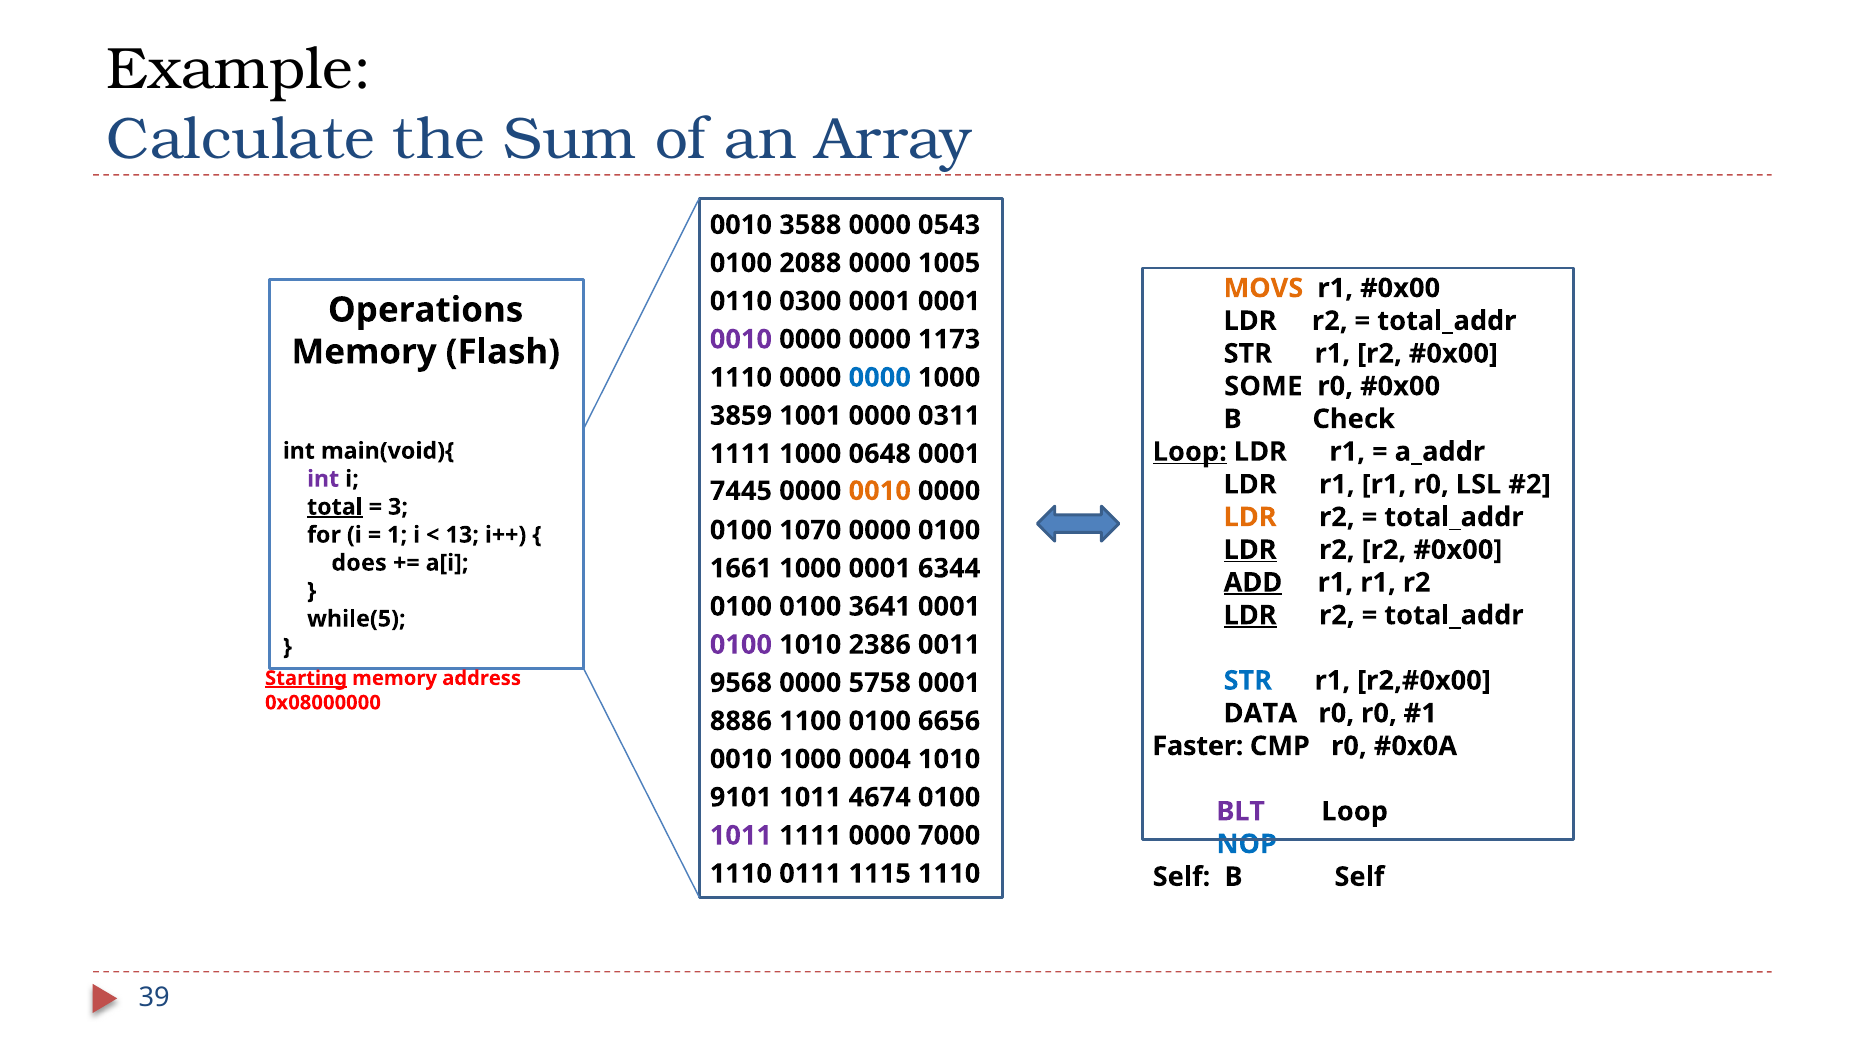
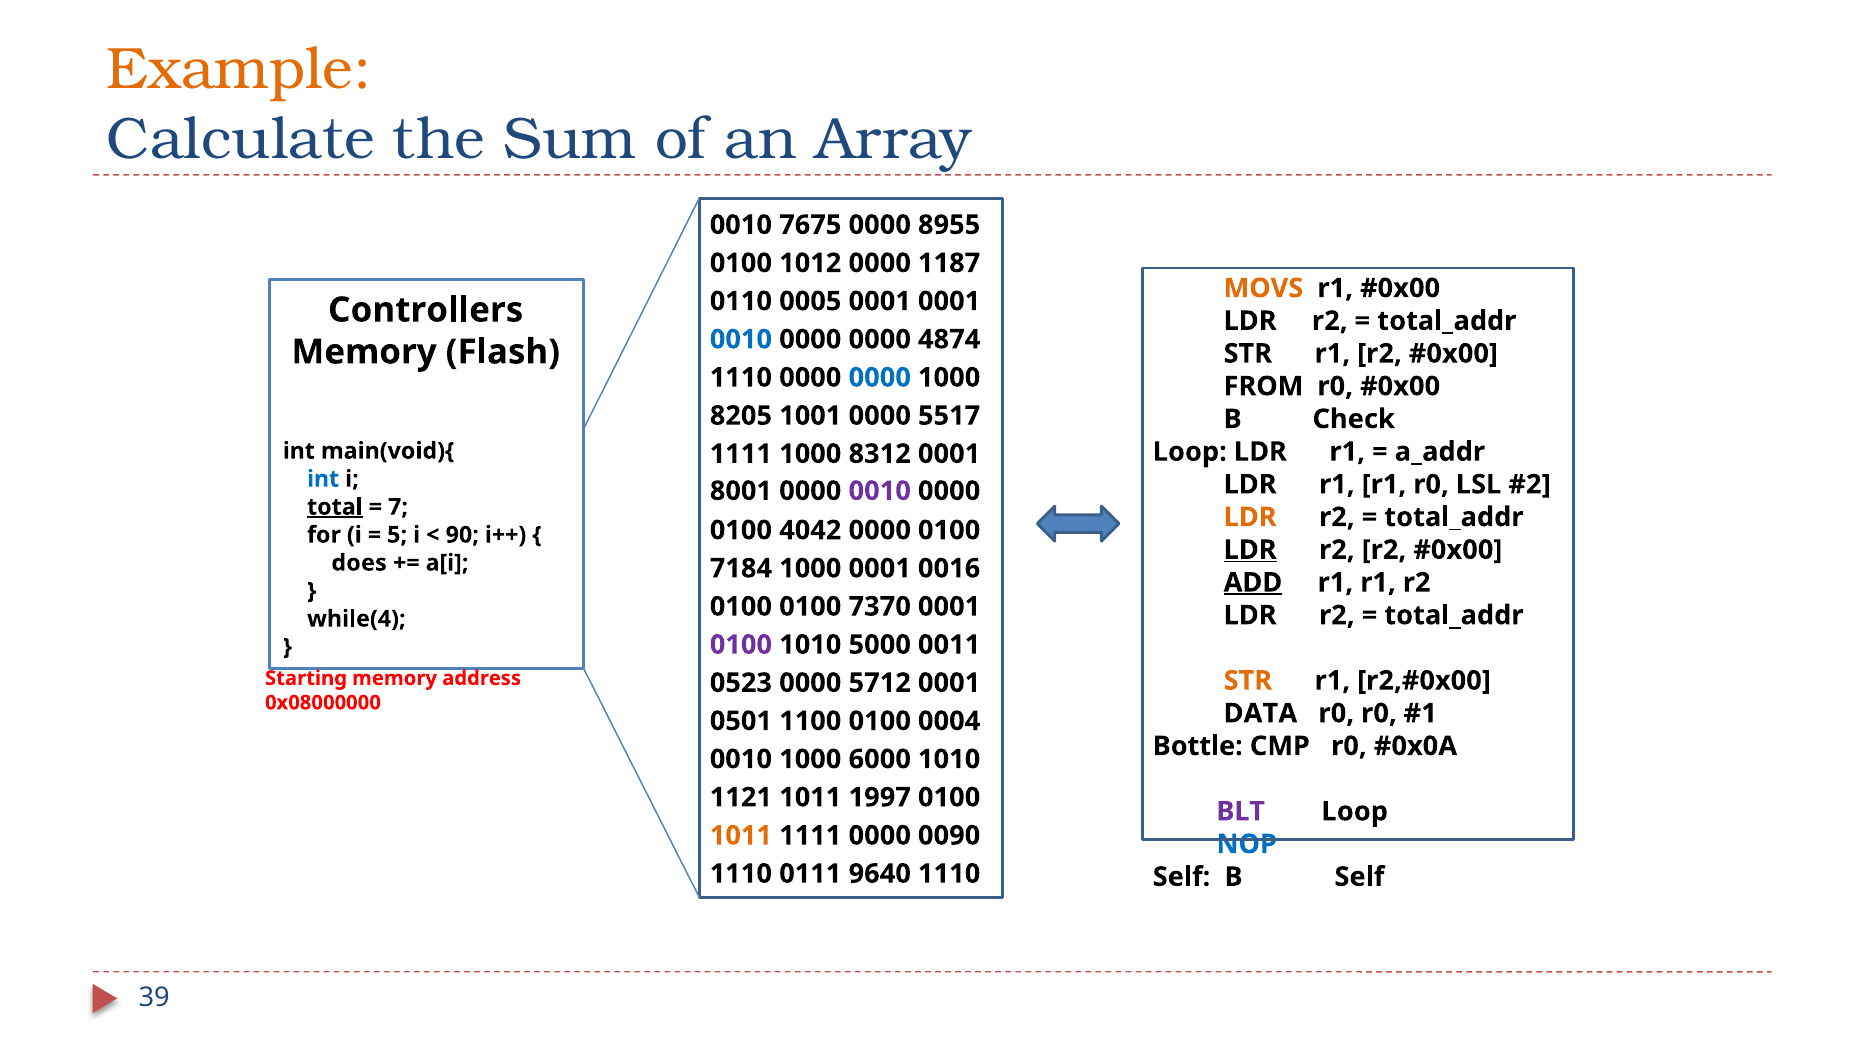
Example colour: black -> orange
3588: 3588 -> 7675
0543: 0543 -> 8955
2088: 2088 -> 1012
1005: 1005 -> 1187
0300: 0300 -> 0005
Operations: Operations -> Controllers
0010 at (741, 339) colour: purple -> blue
1173: 1173 -> 4874
SOME: SOME -> FROM
3859: 3859 -> 8205
0311: 0311 -> 5517
Loop at (1190, 452) underline: present -> none
0648: 0648 -> 8312
int at (323, 479) colour: purple -> blue
7445: 7445 -> 8001
0010 at (880, 491) colour: orange -> purple
3: 3 -> 7
1070: 1070 -> 4042
1: 1 -> 5
13: 13 -> 90
1661: 1661 -> 7184
6344: 6344 -> 0016
3641: 3641 -> 7370
LDR at (1250, 615) underline: present -> none
while(5: while(5 -> while(4
2386: 2386 -> 5000
Starting underline: present -> none
STR at (1248, 681) colour: blue -> orange
9568: 9568 -> 0523
5758: 5758 -> 5712
8886: 8886 -> 0501
6656: 6656 -> 0004
Faster: Faster -> Bottle
0004: 0004 -> 6000
9101: 9101 -> 1121
4674: 4674 -> 1997
1011 at (741, 836) colour: purple -> orange
7000: 7000 -> 0090
1115: 1115 -> 9640
